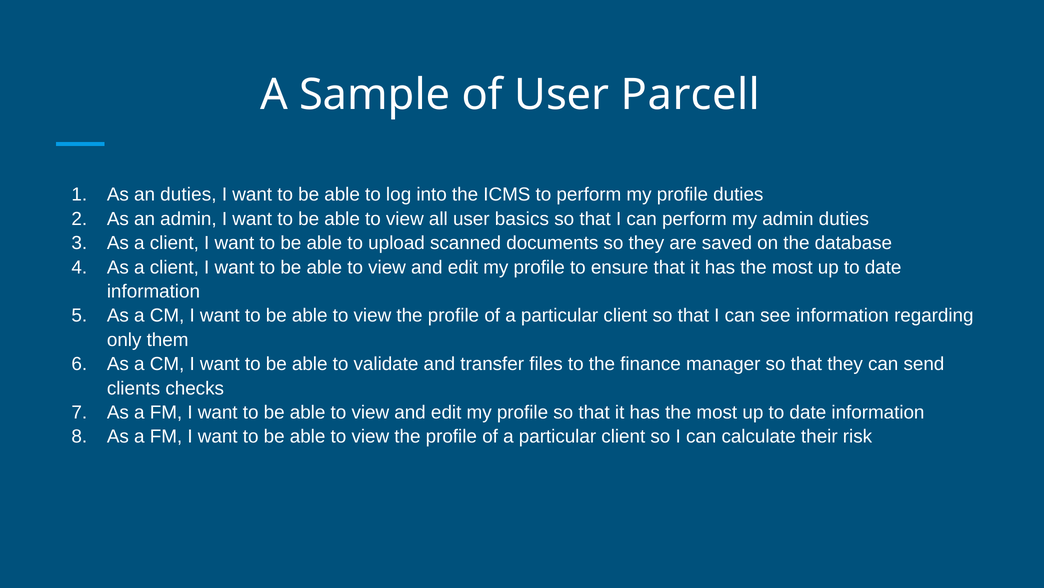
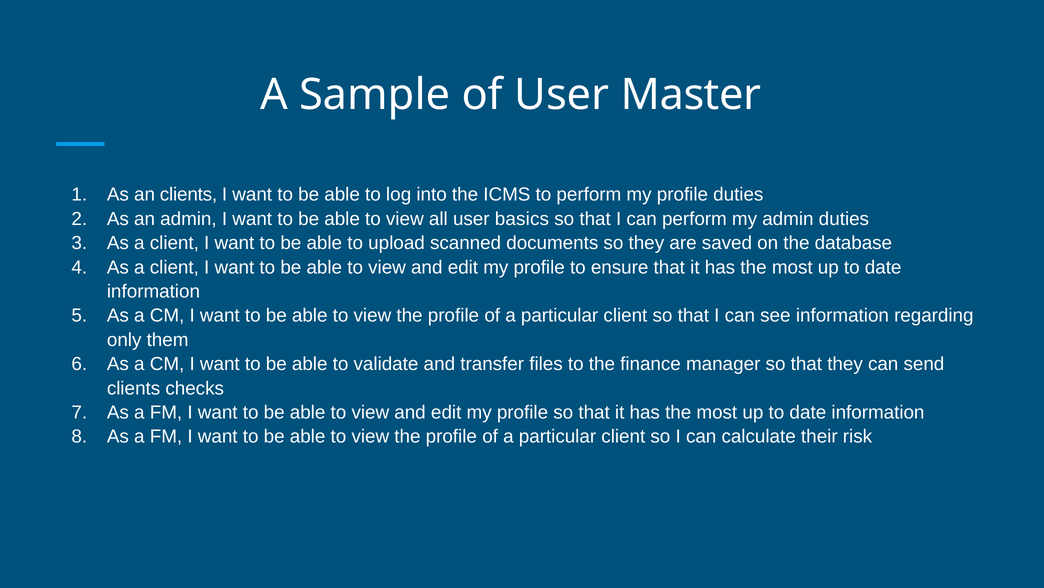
Parcell: Parcell -> Master
an duties: duties -> clients
